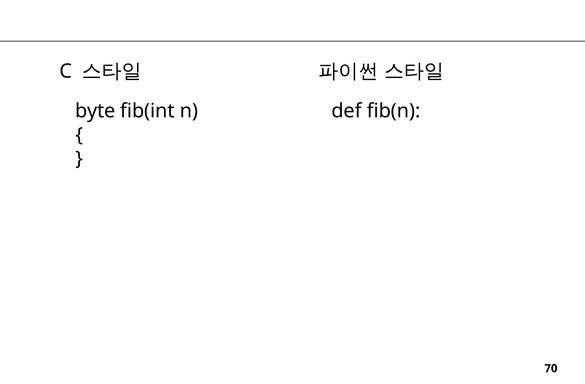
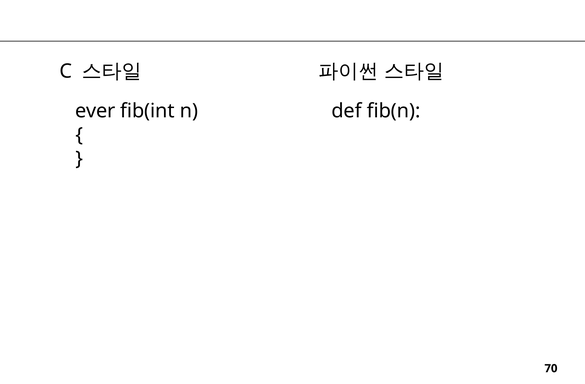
byte: byte -> ever
